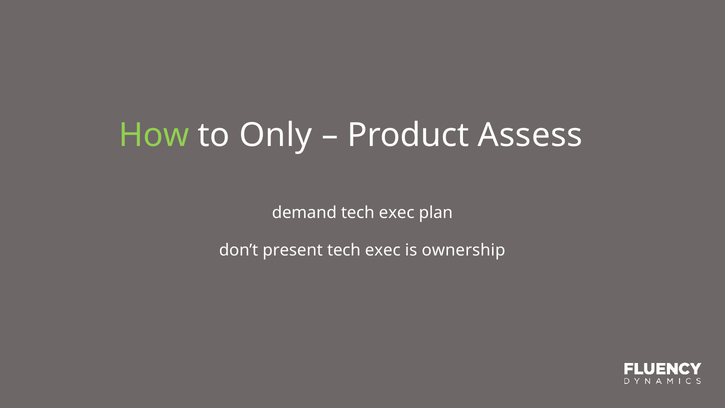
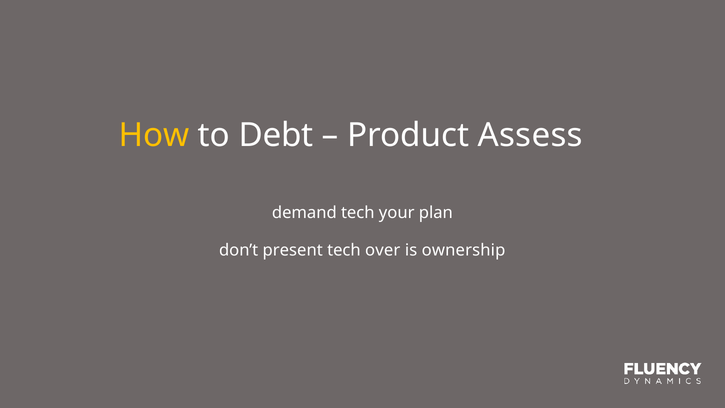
How colour: light green -> yellow
Only: Only -> Debt
demand tech exec: exec -> your
exec at (383, 250): exec -> over
